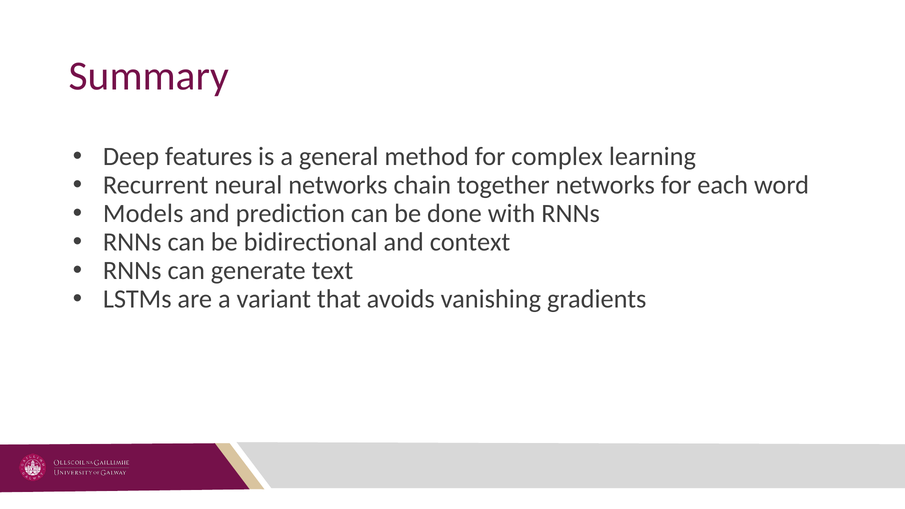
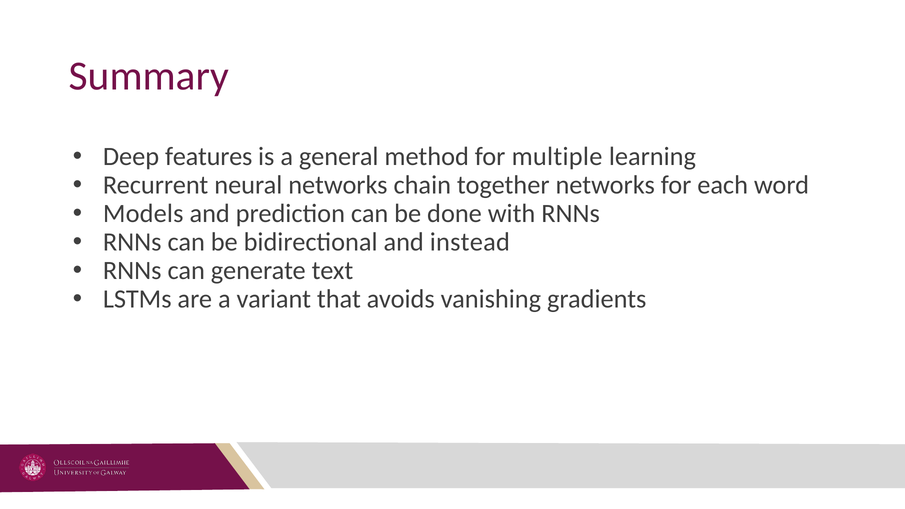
complex: complex -> multiple
context: context -> instead
